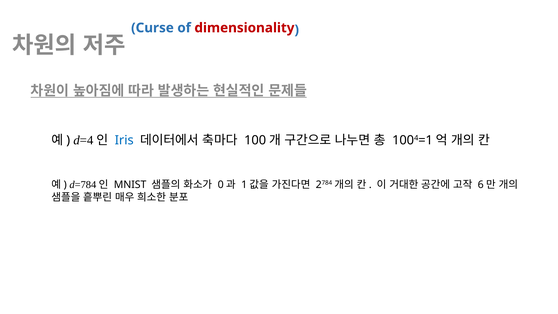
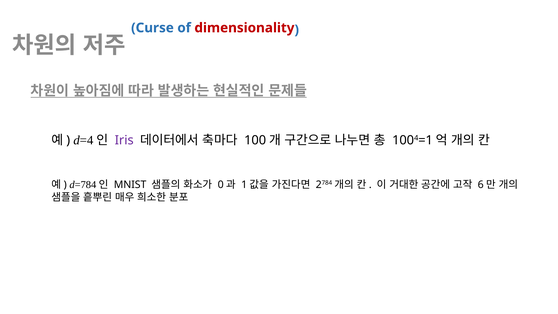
Iris colour: blue -> purple
